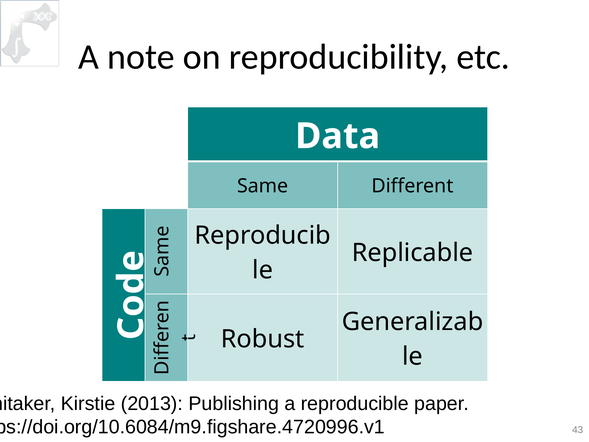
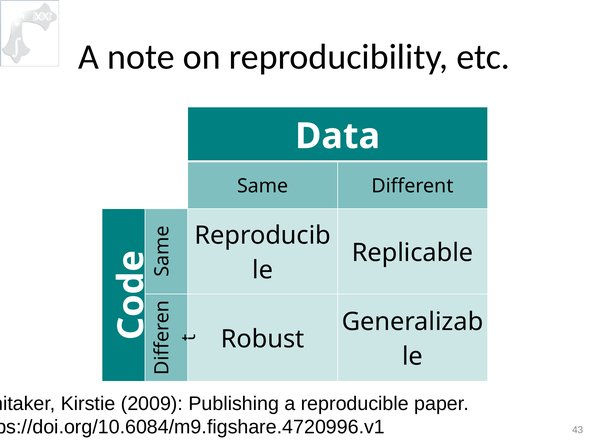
2013: 2013 -> 2009
